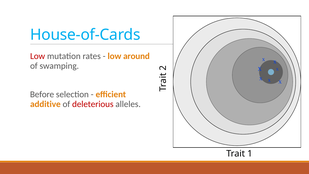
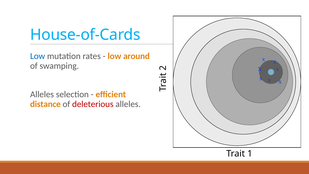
Low at (38, 56) colour: red -> blue
Before at (42, 94): Before -> Alleles
additive: additive -> distance
